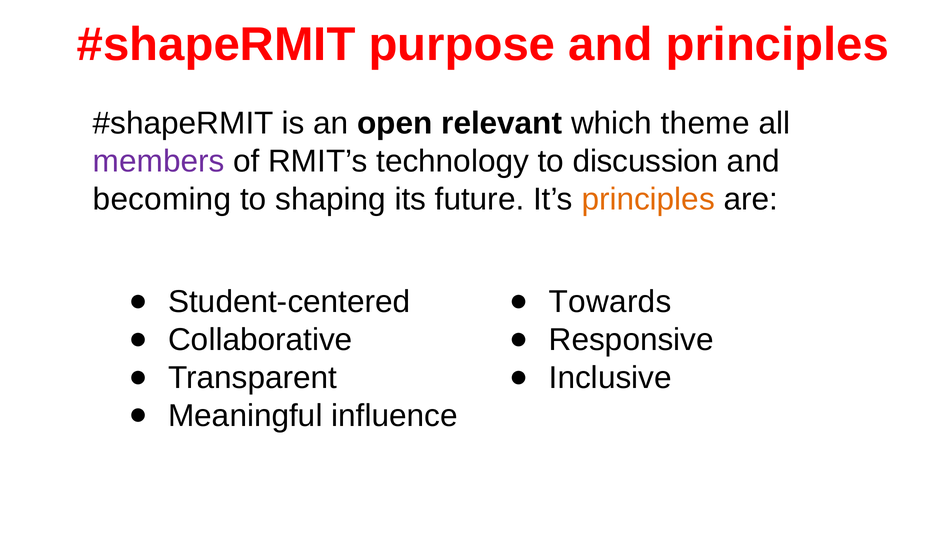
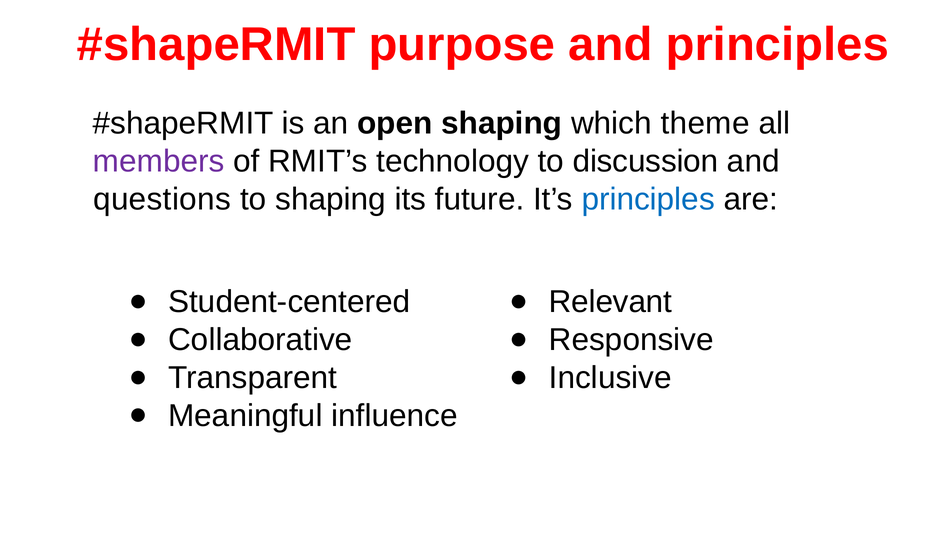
open relevant: relevant -> shaping
becoming: becoming -> questions
principles at (648, 199) colour: orange -> blue
Towards: Towards -> Relevant
